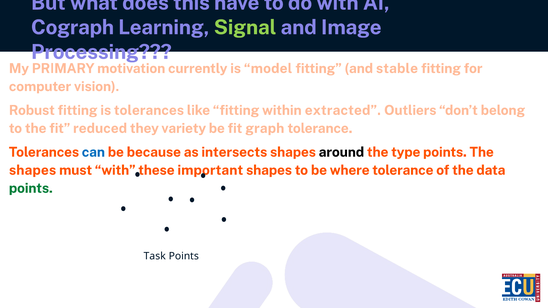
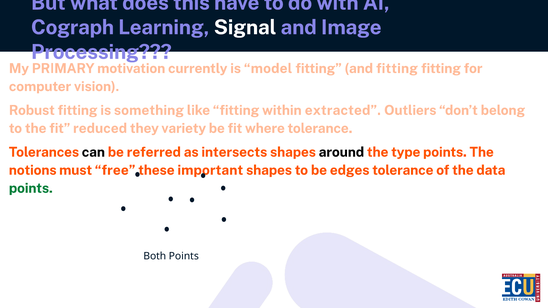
Signal colour: light green -> white
and stable: stable -> fitting
is tolerances: tolerances -> something
graph: graph -> where
can colour: blue -> black
because: because -> referred
shapes at (33, 170): shapes -> notions
must with: with -> free
where: where -> edges
Task: Task -> Both
